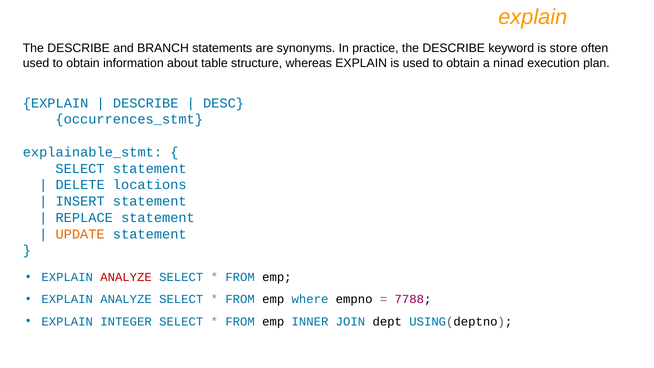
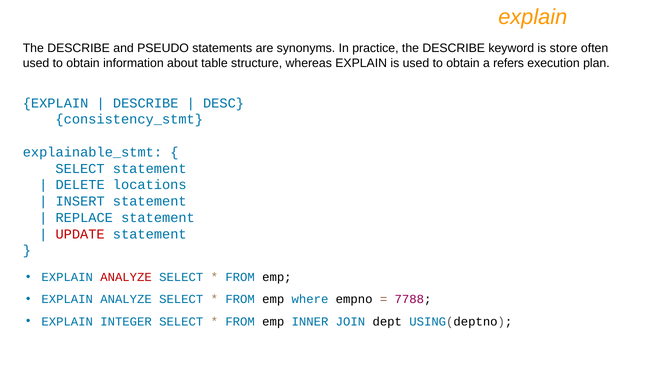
BRANCH: BRANCH -> PSEUDO
ninad: ninad -> refers
occurrences_stmt: occurrences_stmt -> consistency_stmt
UPDATE colour: orange -> red
